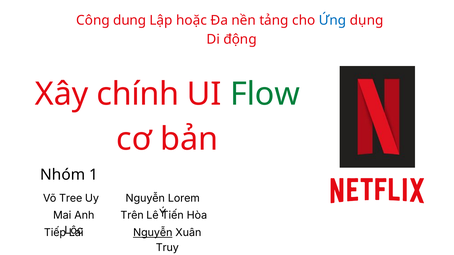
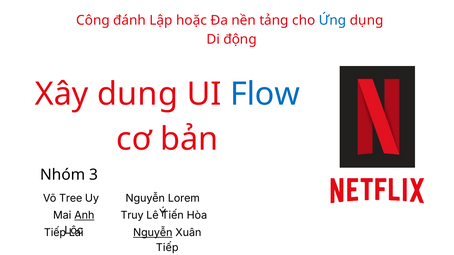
dụng: dụng -> đánh
chính: chính -> dụng
Flow colour: green -> blue
1: 1 -> 3
Anh underline: none -> present
Trên: Trên -> Truy
Truy at (167, 248): Truy -> Tiếp
